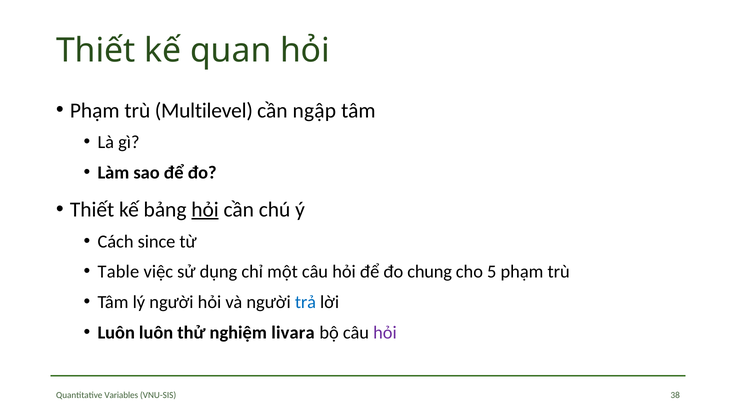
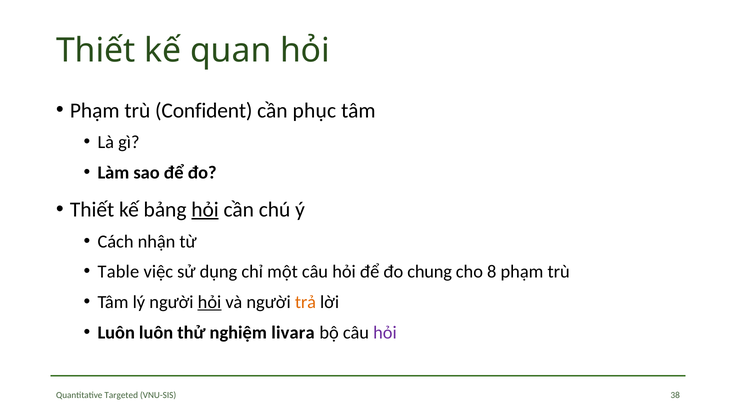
Multilevel: Multilevel -> Confident
ngập: ngập -> phục
since: since -> nhận
5: 5 -> 8
hỏi at (210, 302) underline: none -> present
trả colour: blue -> orange
Variables: Variables -> Targeted
